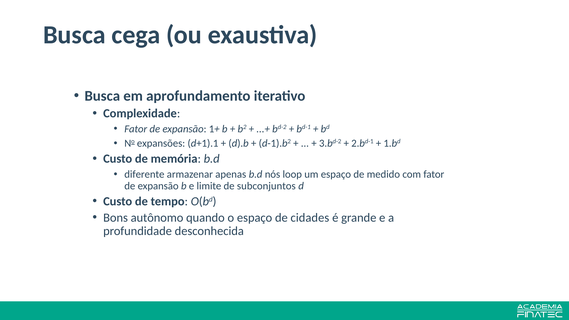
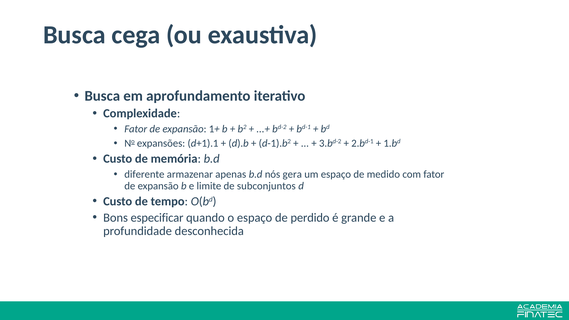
loop: loop -> gera
autônomo: autônomo -> especificar
cidades: cidades -> perdido
